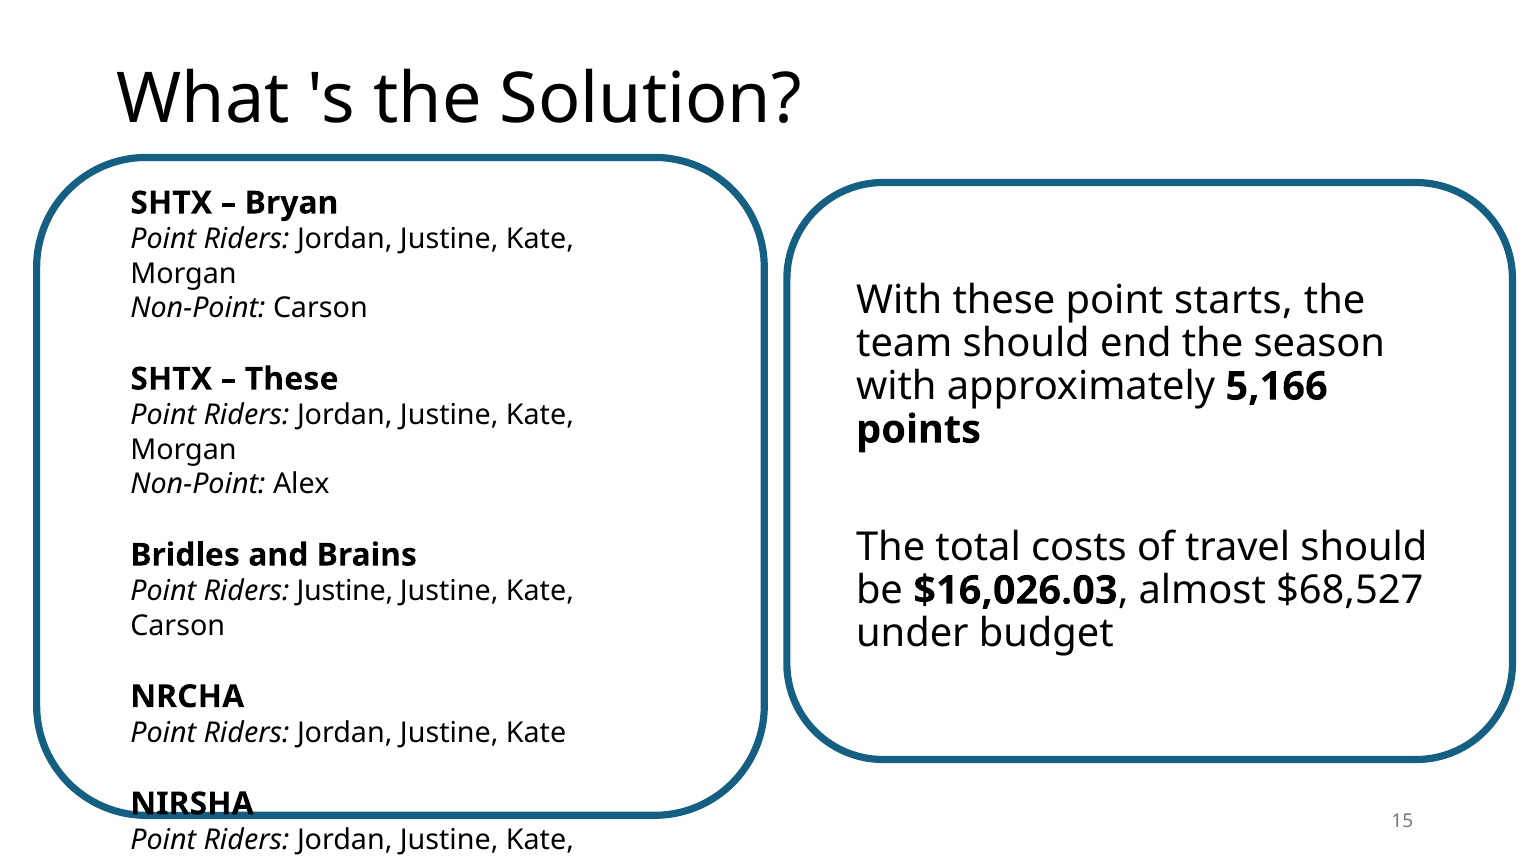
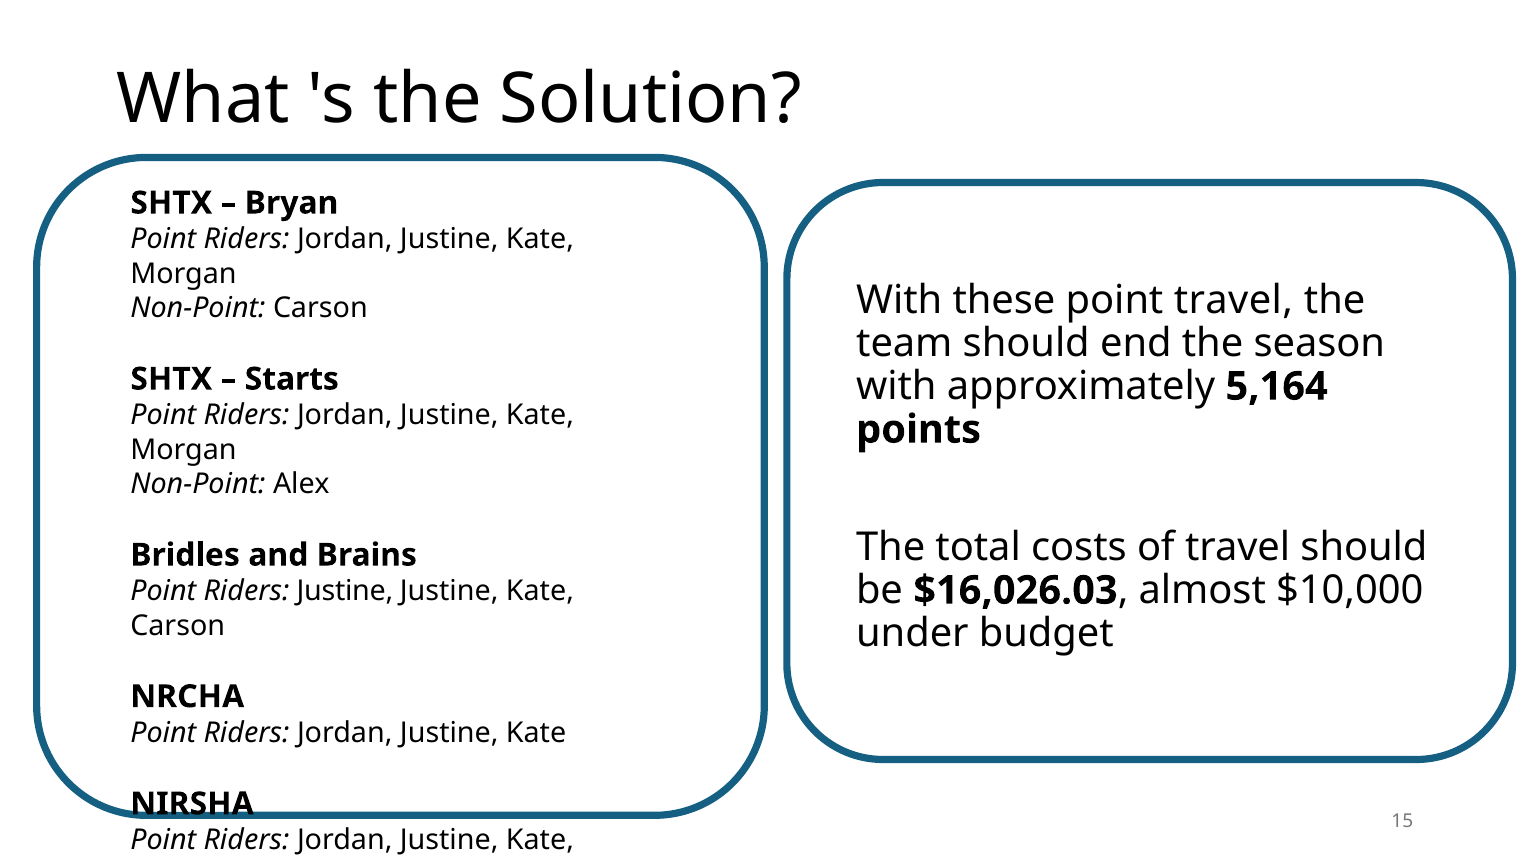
point starts: starts -> travel
These at (292, 379): These -> Starts
5,166: 5,166 -> 5,164
$68,527: $68,527 -> $10,000
